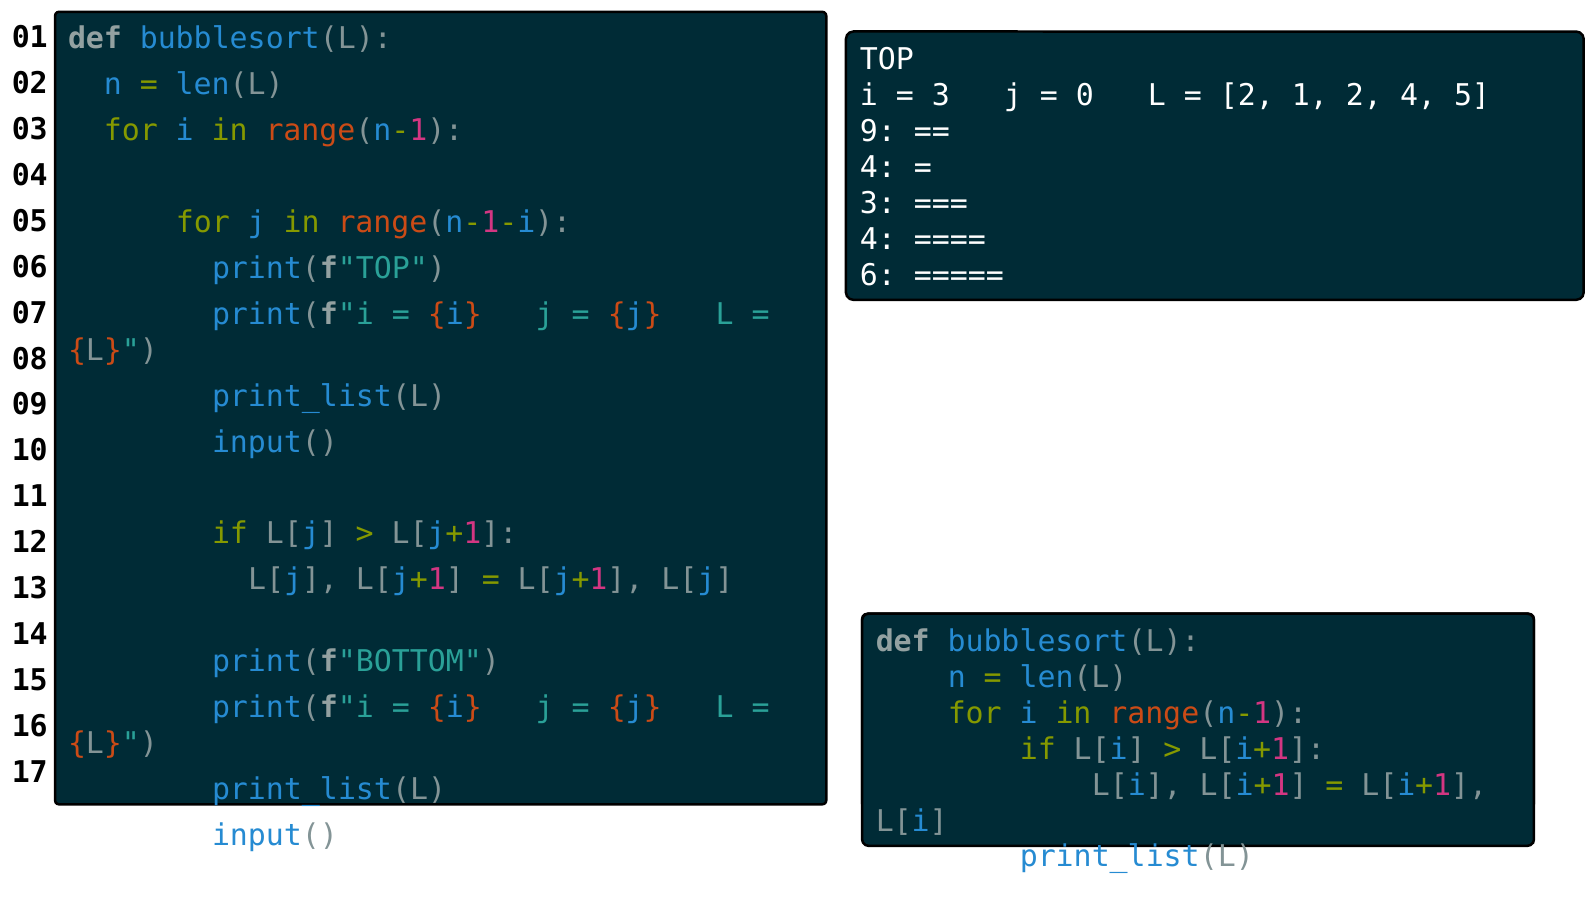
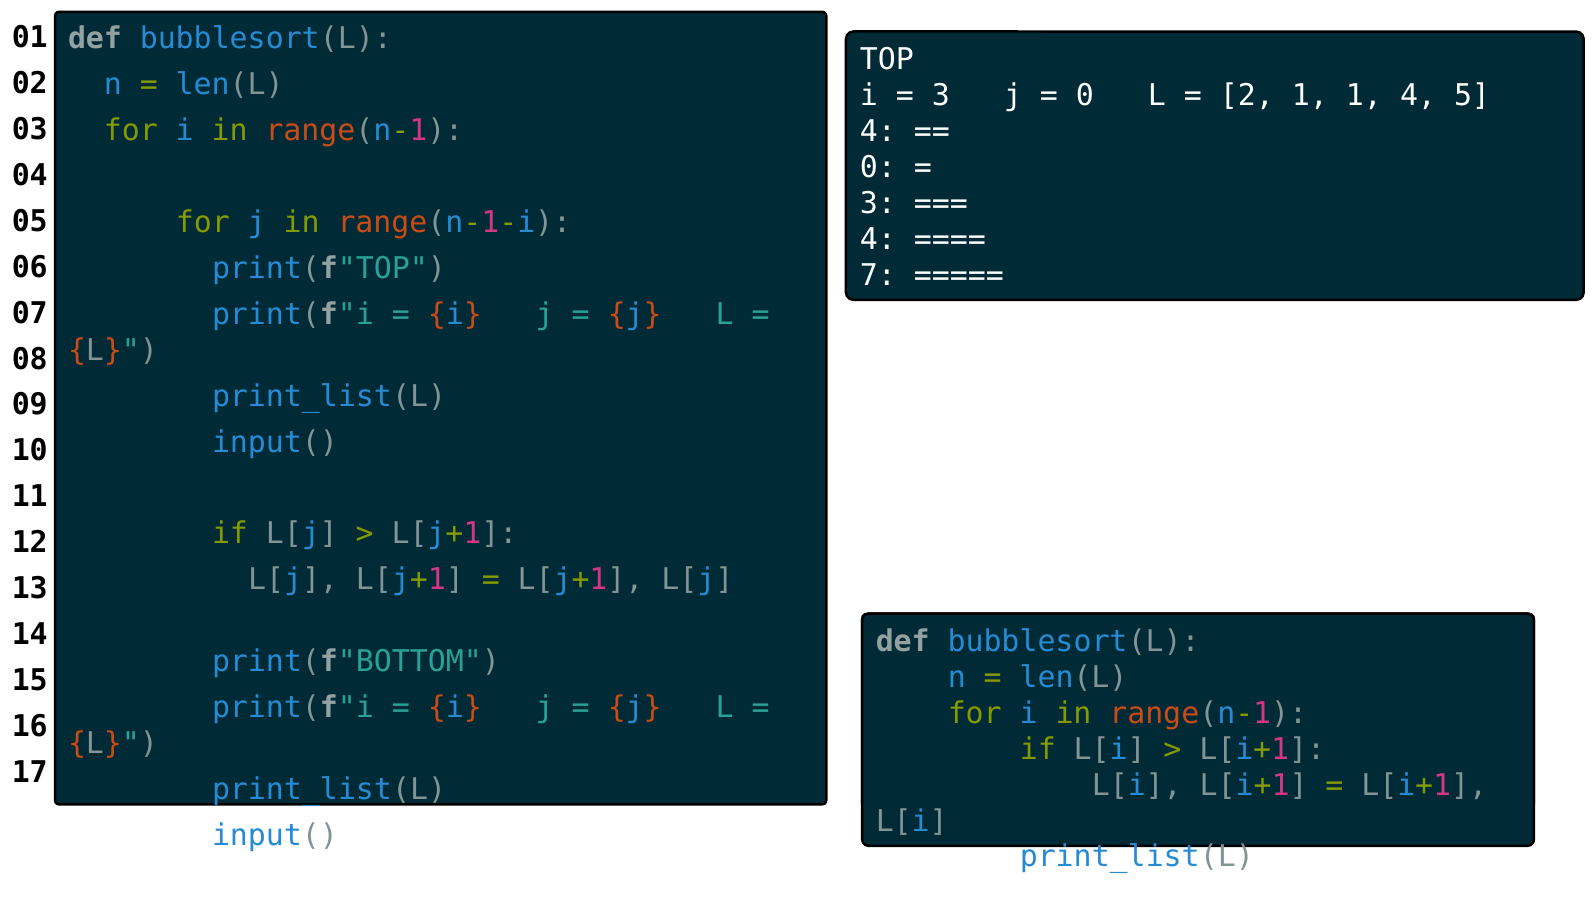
1 2: 2 -> 1
9 at (878, 131): 9 -> 4
4 at (878, 167): 4 -> 0
6: 6 -> 7
